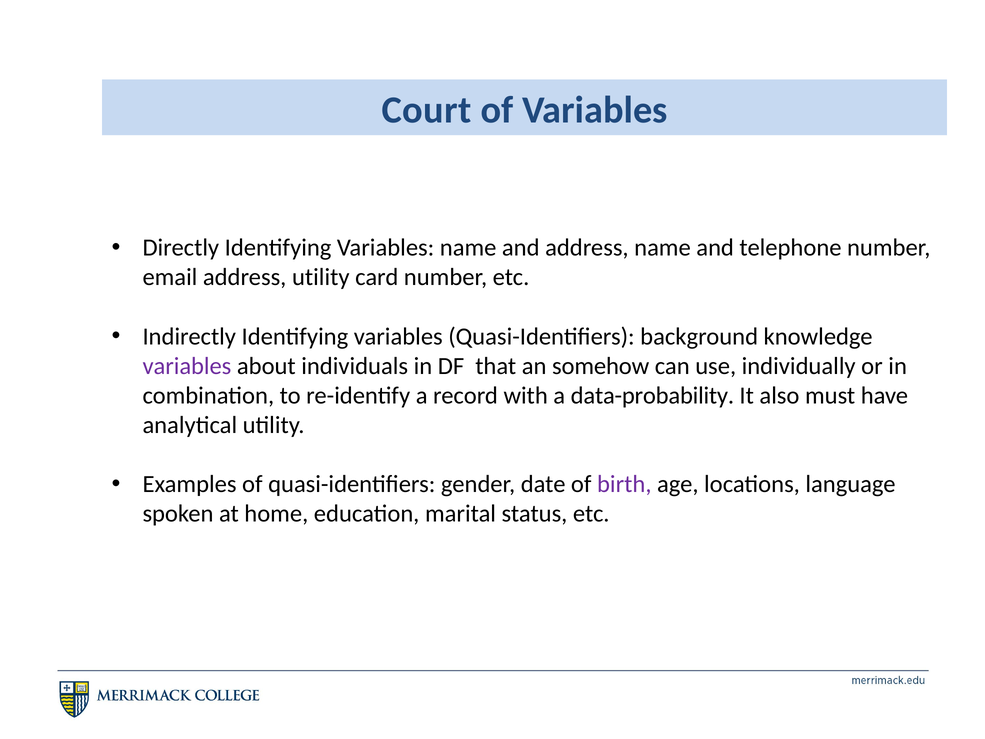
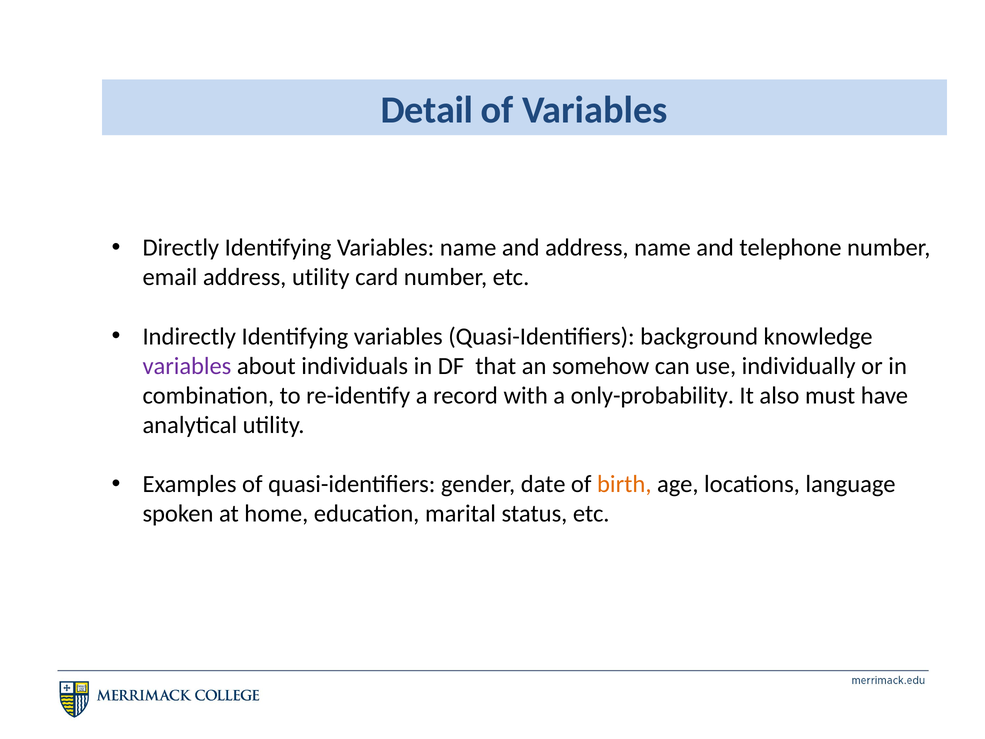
Court: Court -> Detail
data-probability: data-probability -> only-probability
birth colour: purple -> orange
